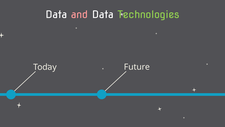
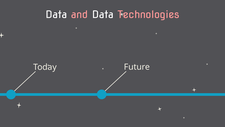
Technologies colour: light green -> pink
